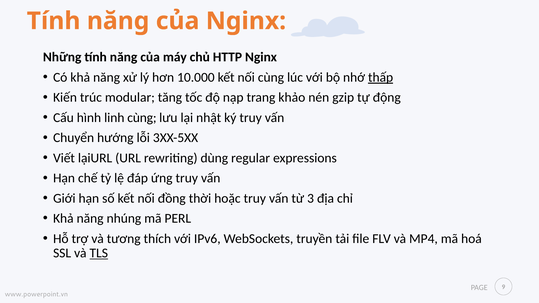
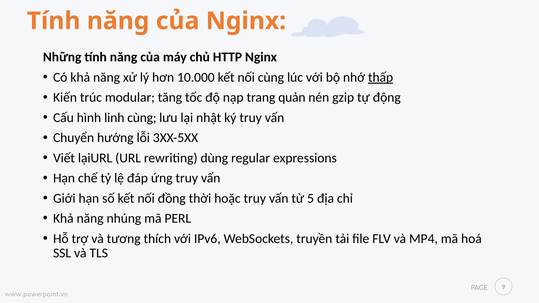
khảo: khảo -> quản
3: 3 -> 5
TLS underline: present -> none
